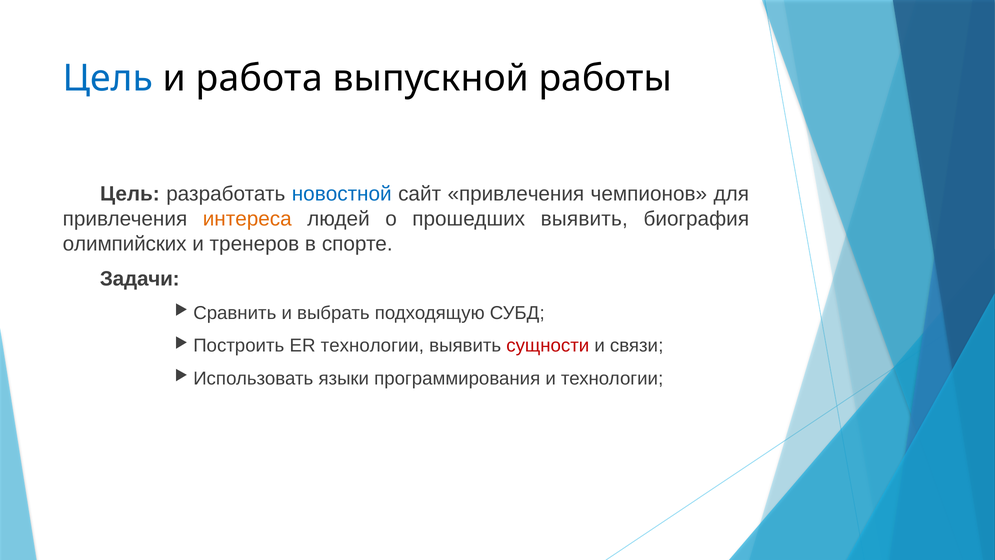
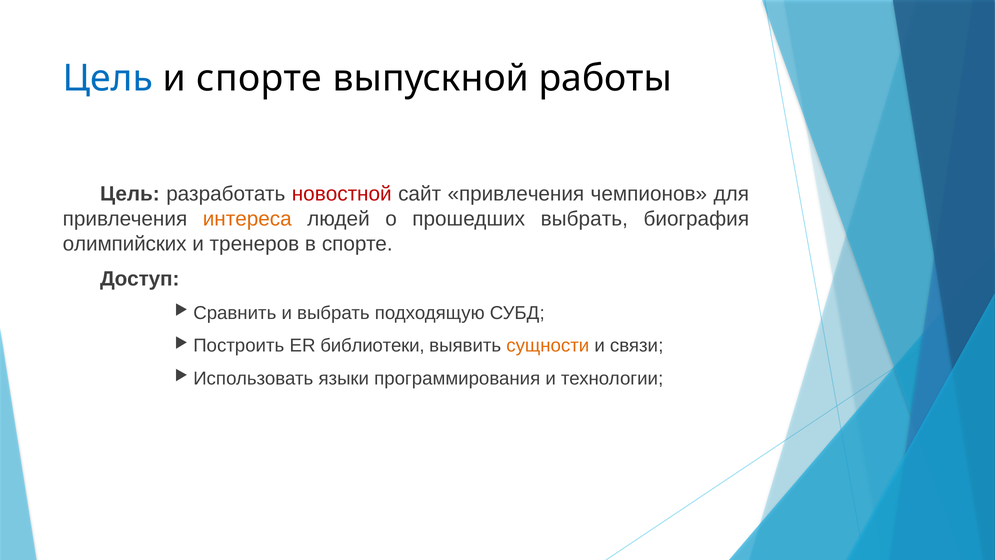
и работа: работа -> спорте
новостной colour: blue -> red
прошедших выявить: выявить -> выбрать
Задачи: Задачи -> Доступ
ER технологии: технологии -> библиотеки
сущности colour: red -> orange
